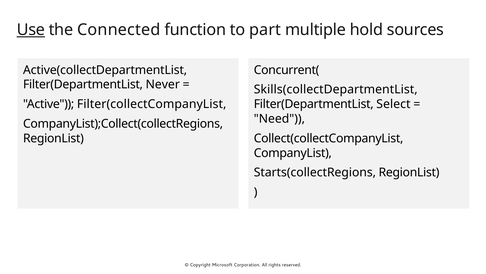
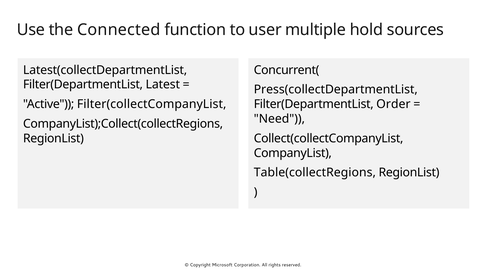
Use underline: present -> none
part: part -> user
Active(collectDepartmentList: Active(collectDepartmentList -> Latest(collectDepartmentList
Never: Never -> Latest
Skills(collectDepartmentList: Skills(collectDepartmentList -> Press(collectDepartmentList
Select: Select -> Order
Starts(collectRegions: Starts(collectRegions -> Table(collectRegions
